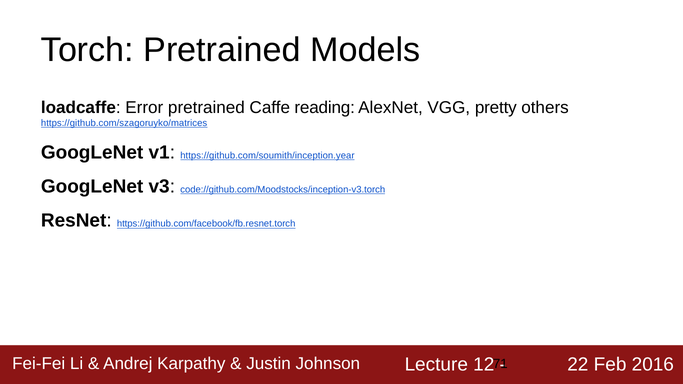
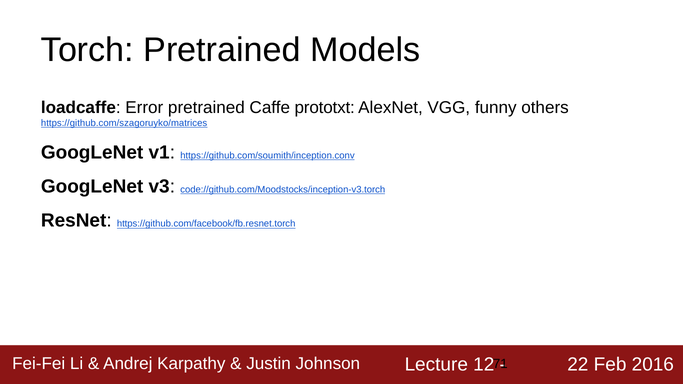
reading: reading -> prototxt
pretty: pretty -> funny
https://github.com/soumith/inception.year: https://github.com/soumith/inception.year -> https://github.com/soumith/inception.conv
